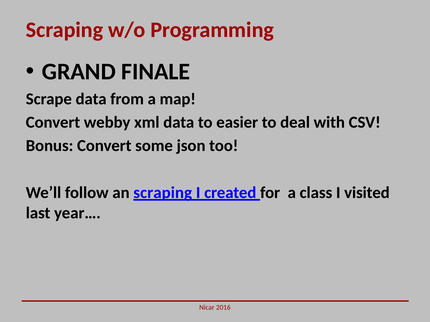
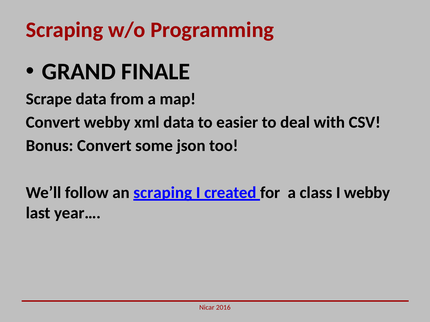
I visited: visited -> webby
